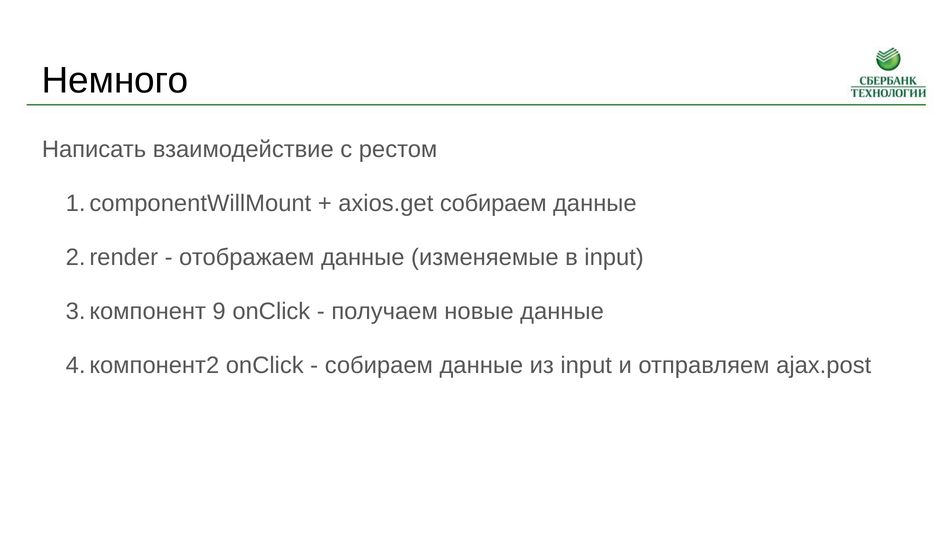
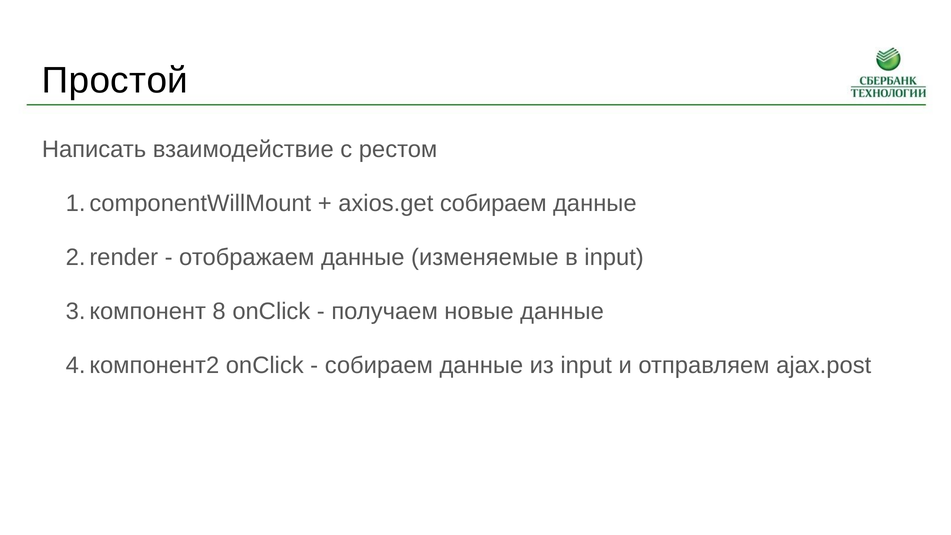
Немного: Немного -> Простой
9: 9 -> 8
